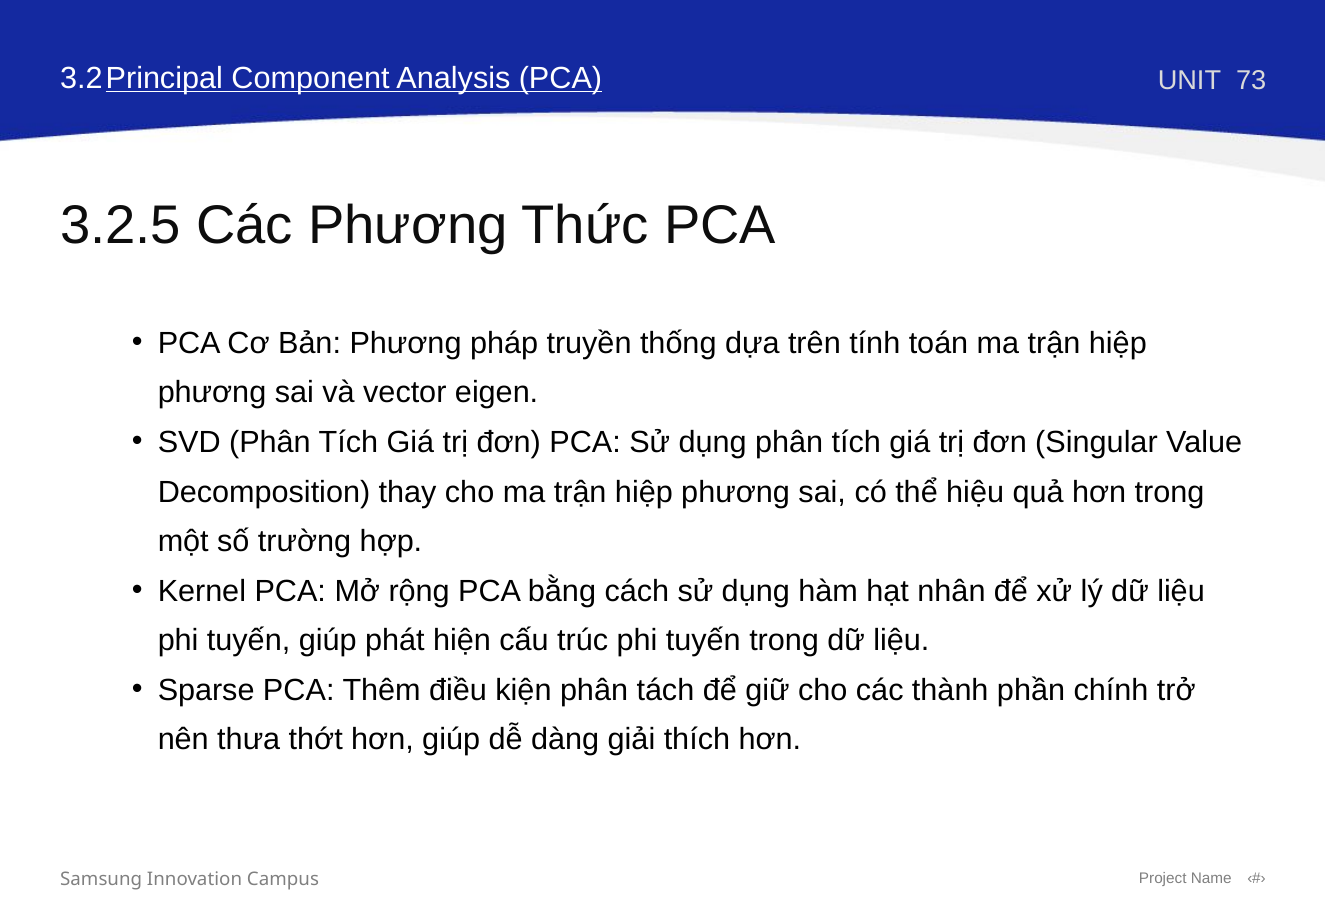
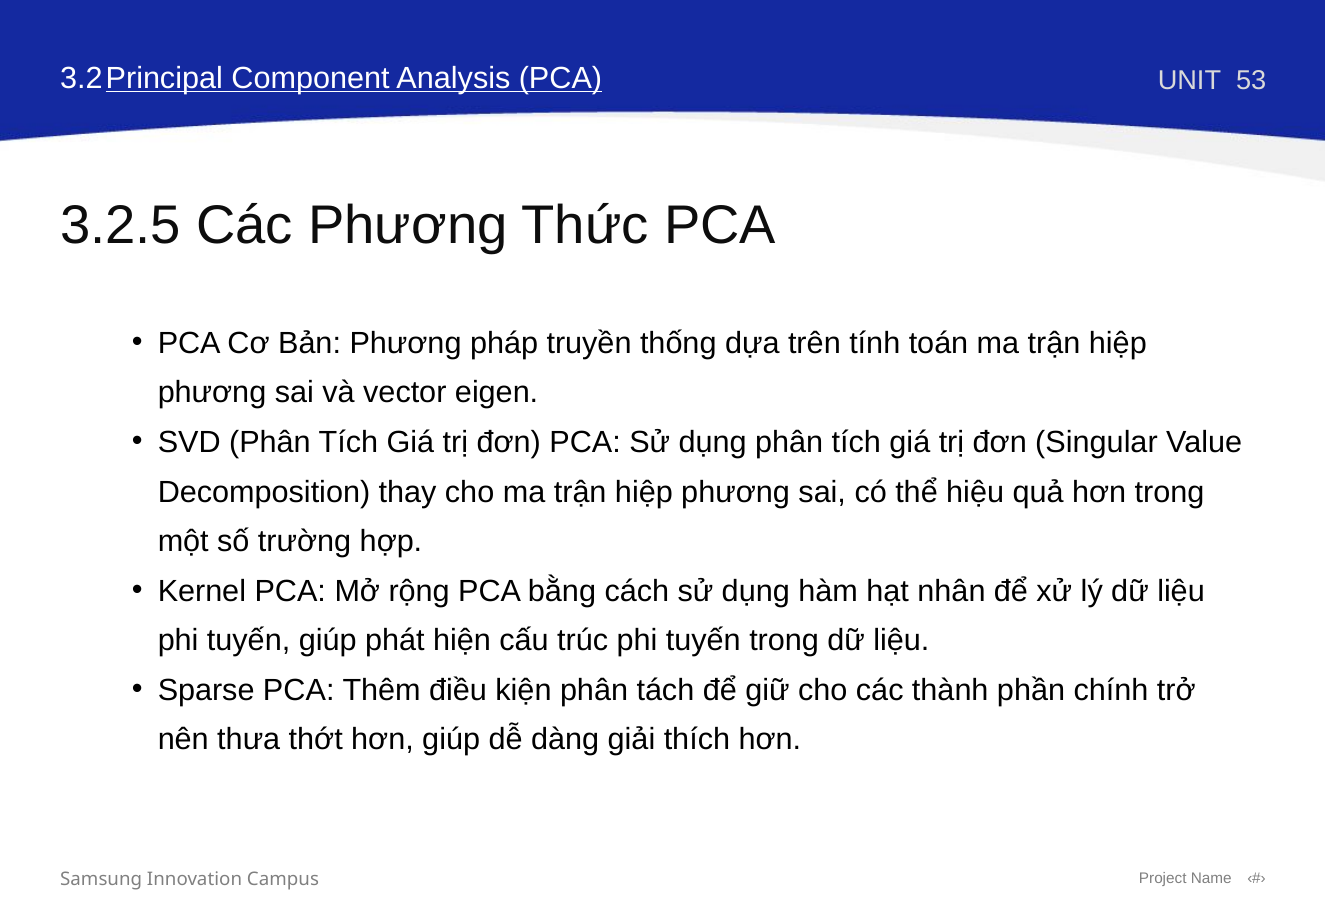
73: 73 -> 53
